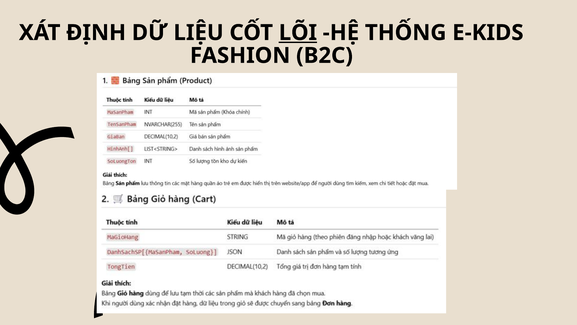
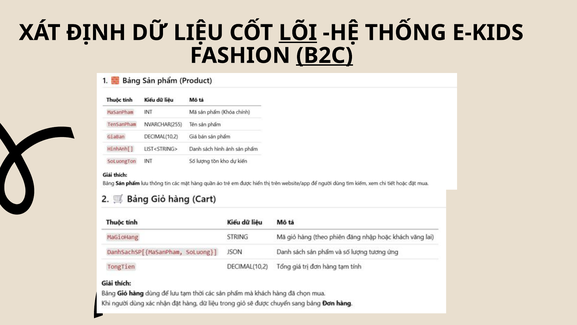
B2C underline: none -> present
